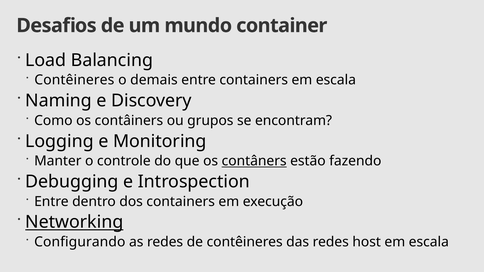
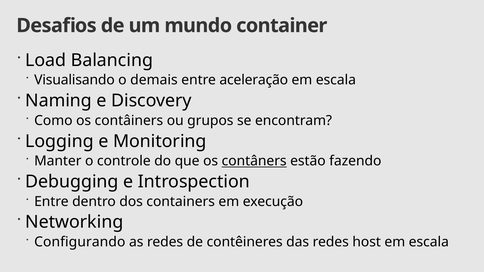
Contêineres at (74, 80): Contêineres -> Visualisando
entre containers: containers -> aceleração
Networking underline: present -> none
